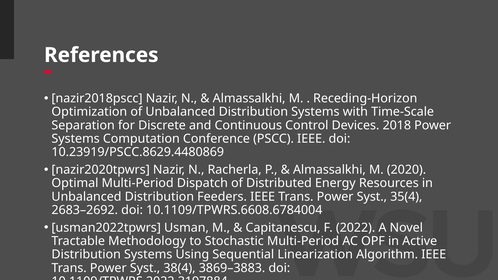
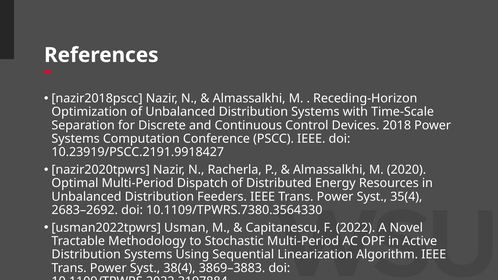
10.23919/PSCC.8629.4480869: 10.23919/PSCC.8629.4480869 -> 10.23919/PSCC.2191.9918427
10.1109/TPWRS.6608.6784004: 10.1109/TPWRS.6608.6784004 -> 10.1109/TPWRS.7380.3564330
